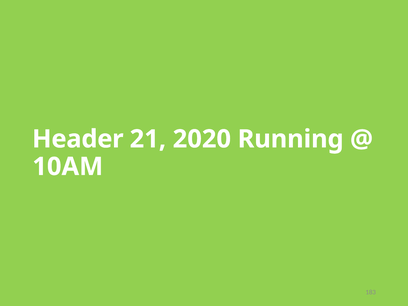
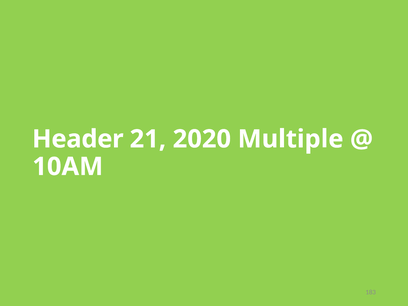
Running: Running -> Multiple
